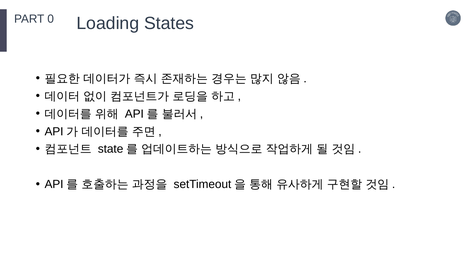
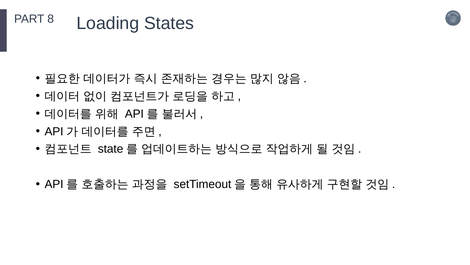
0: 0 -> 8
